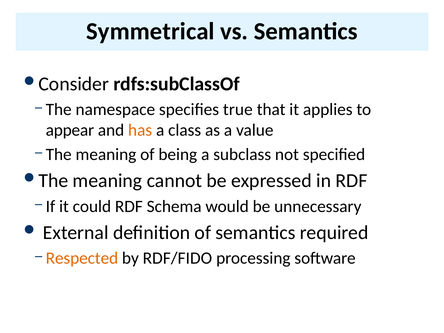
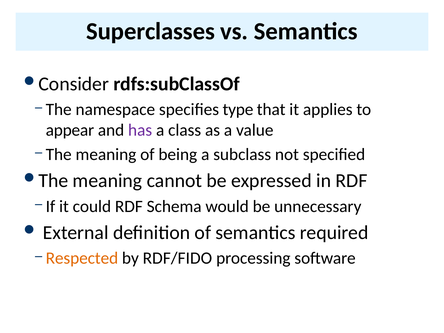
Symmetrical: Symmetrical -> Superclasses
true: true -> type
has colour: orange -> purple
